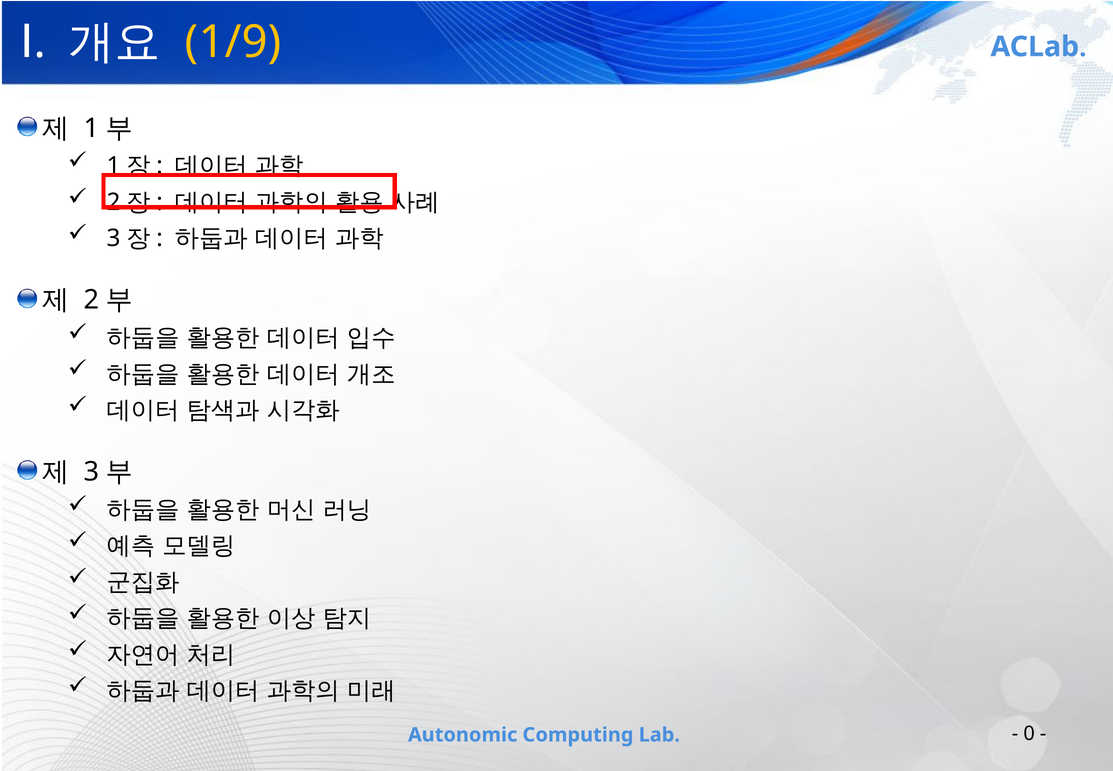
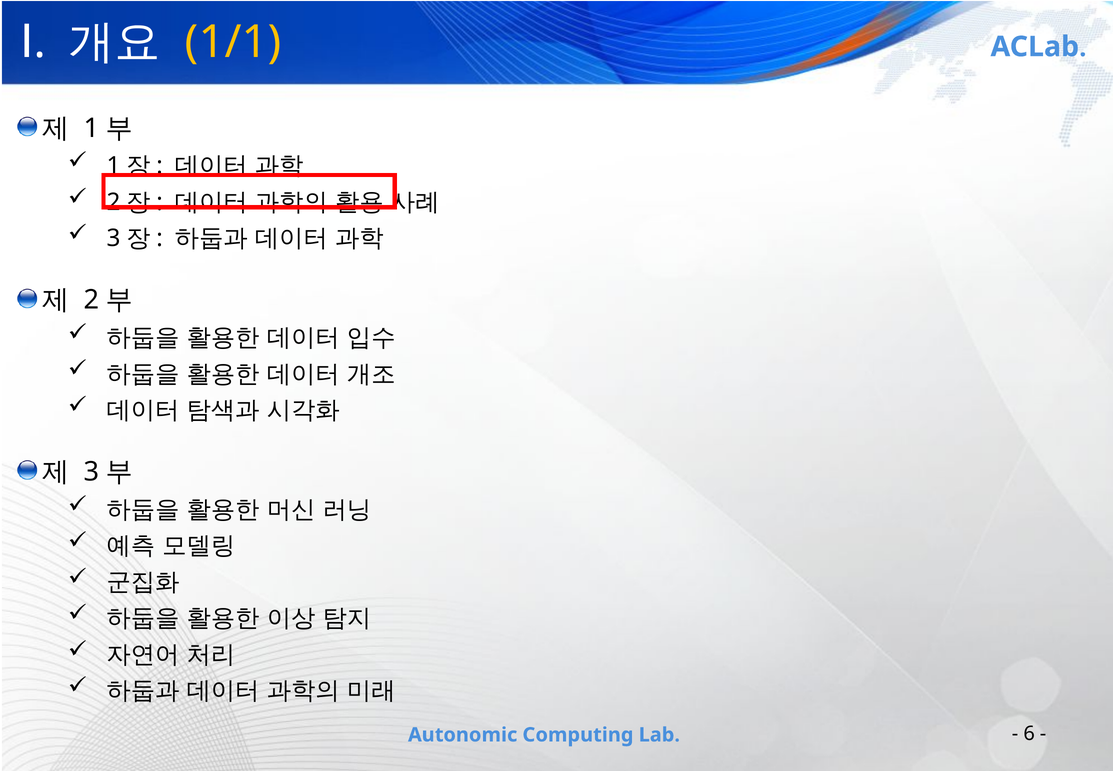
1/9: 1/9 -> 1/1
0: 0 -> 6
